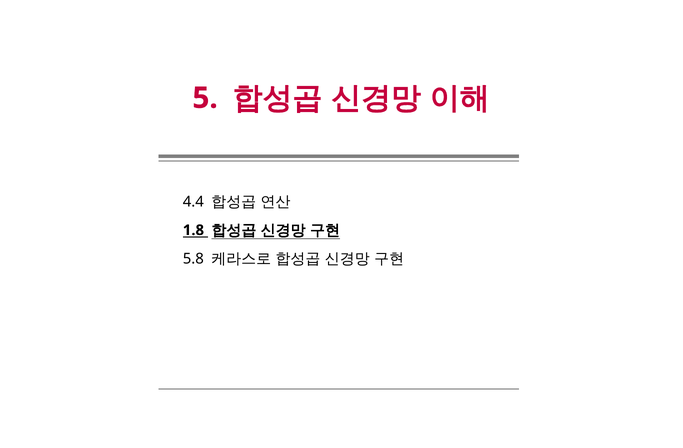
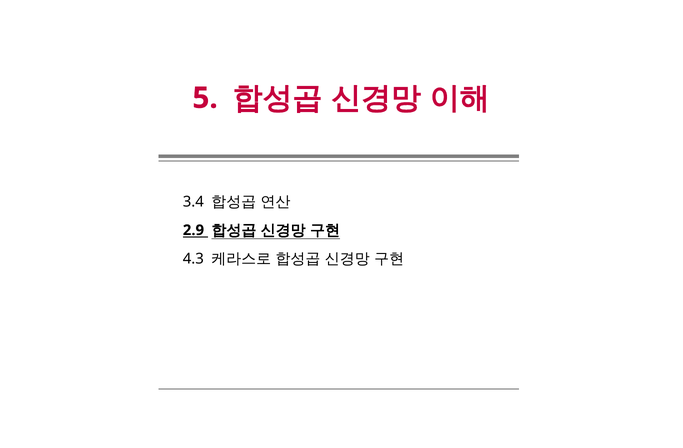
4.4: 4.4 -> 3.4
1.8: 1.8 -> 2.9
5.8: 5.8 -> 4.3
